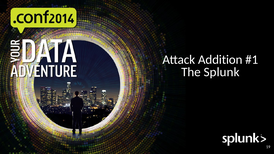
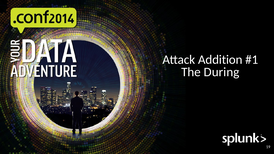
Splunk: Splunk -> During
